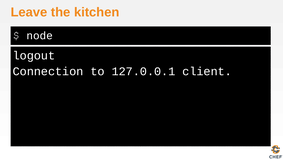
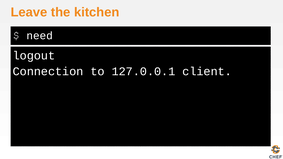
node: node -> need
